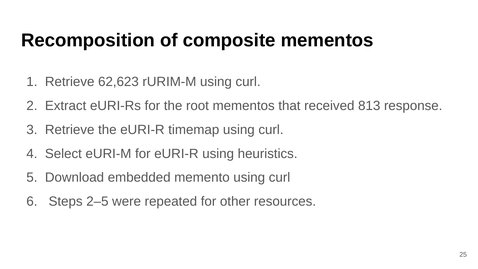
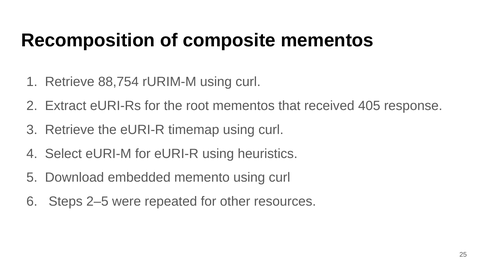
62,623: 62,623 -> 88,754
813: 813 -> 405
